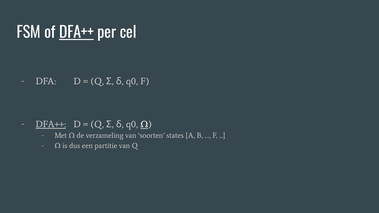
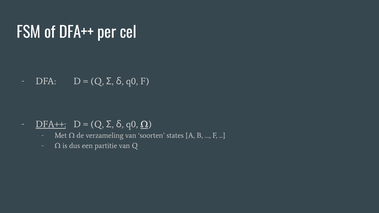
DFA++ at (77, 33) underline: present -> none
